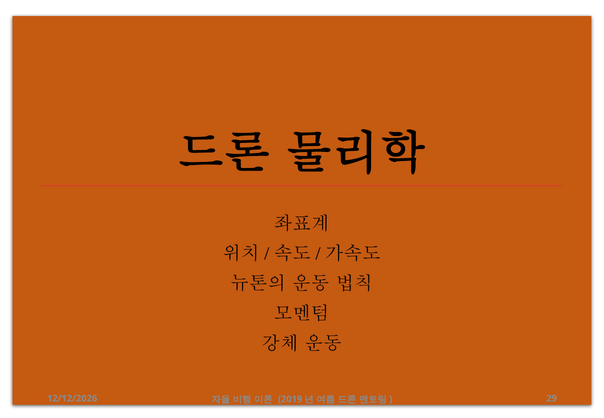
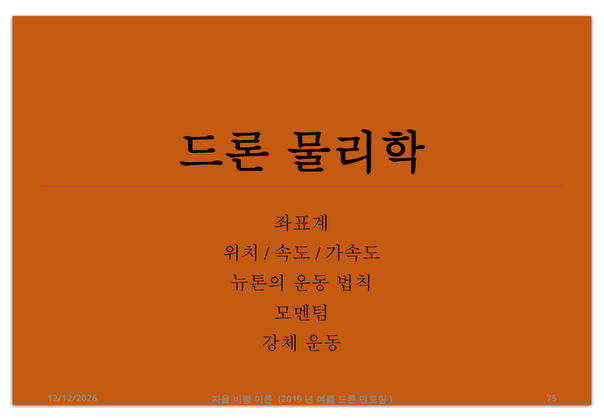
29: 29 -> 75
